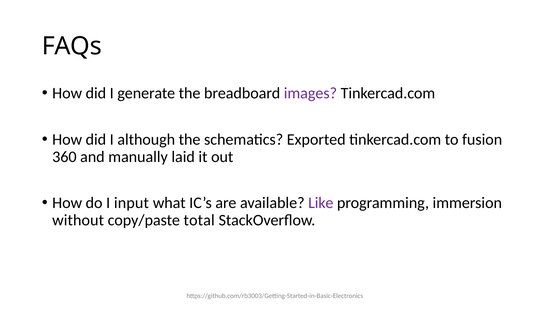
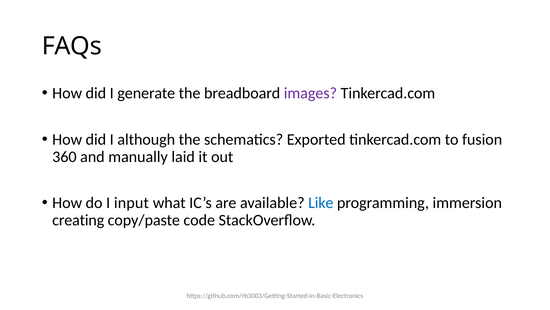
Like colour: purple -> blue
without: without -> creating
total: total -> code
